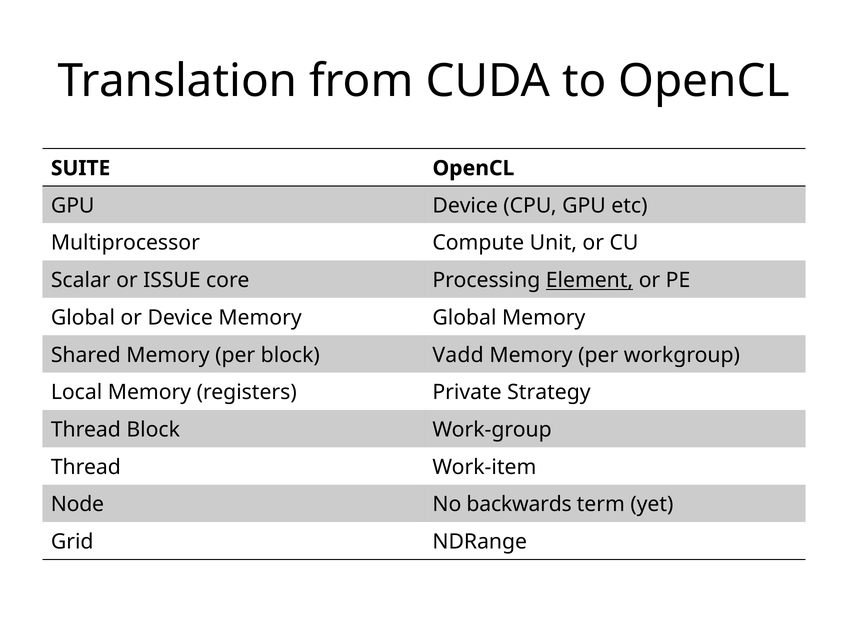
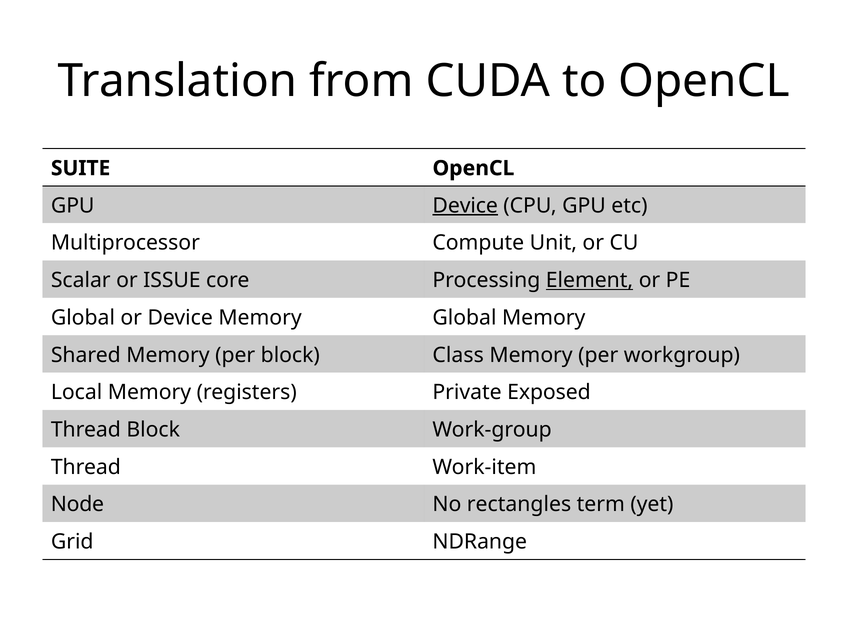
Device at (465, 206) underline: none -> present
Vadd: Vadd -> Class
Strategy: Strategy -> Exposed
backwards: backwards -> rectangles
